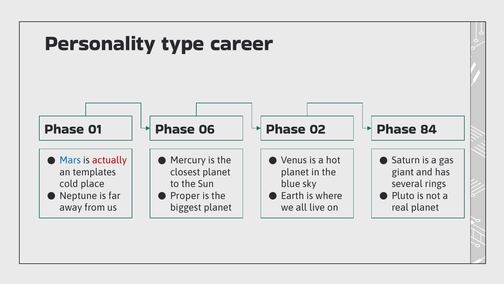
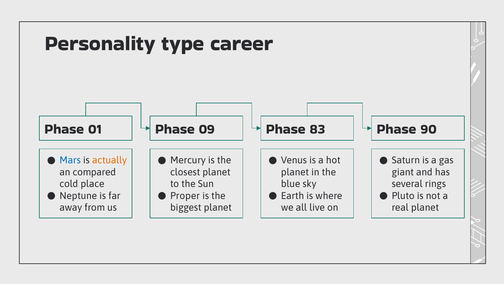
06: 06 -> 09
02: 02 -> 83
84: 84 -> 90
actually colour: red -> orange
templates: templates -> compared
